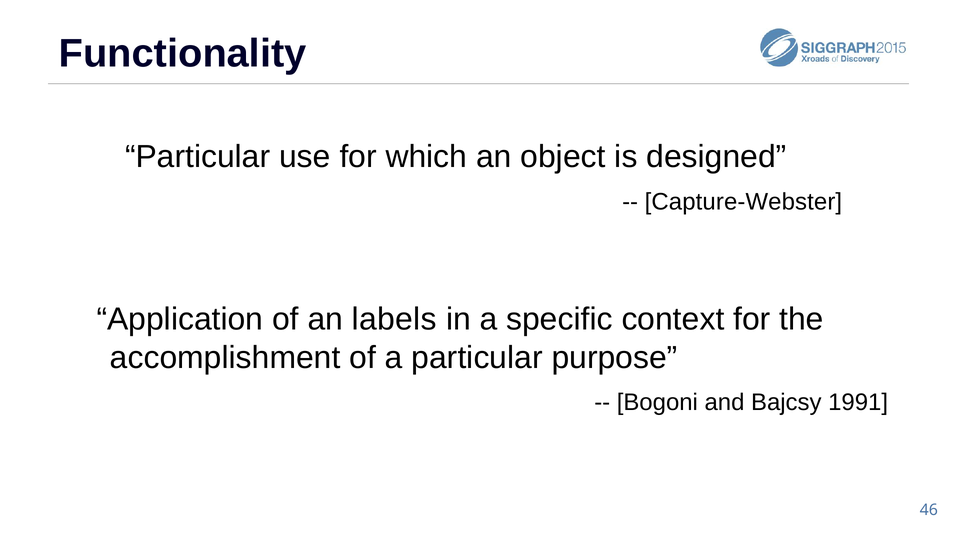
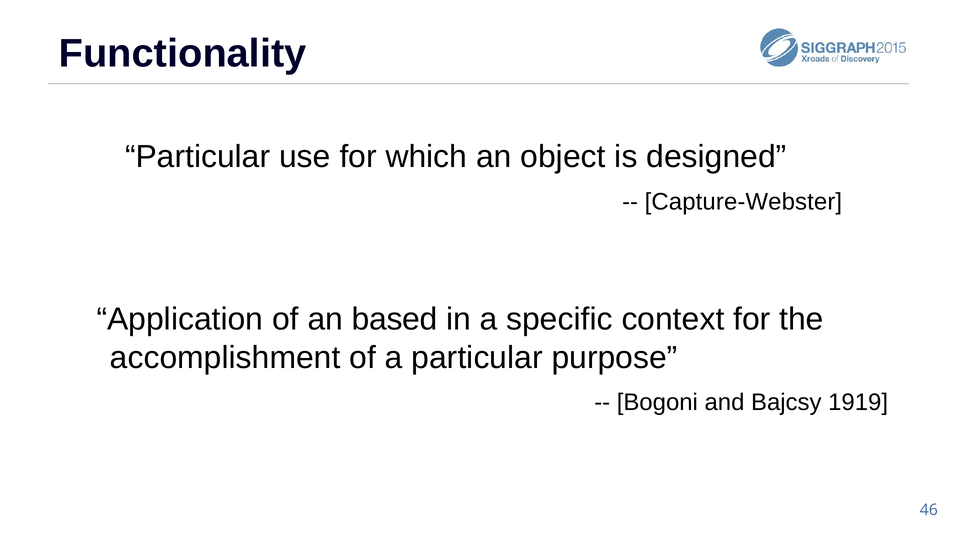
labels: labels -> based
1991: 1991 -> 1919
